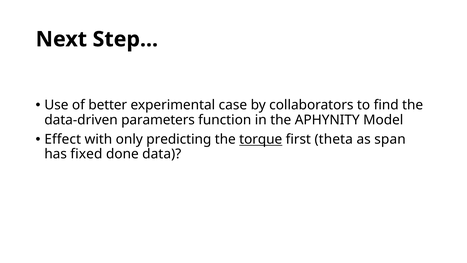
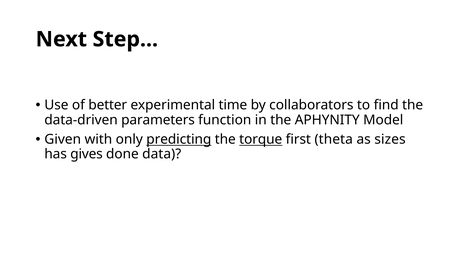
case: case -> time
Effect: Effect -> Given
predicting underline: none -> present
span: span -> sizes
fixed: fixed -> gives
